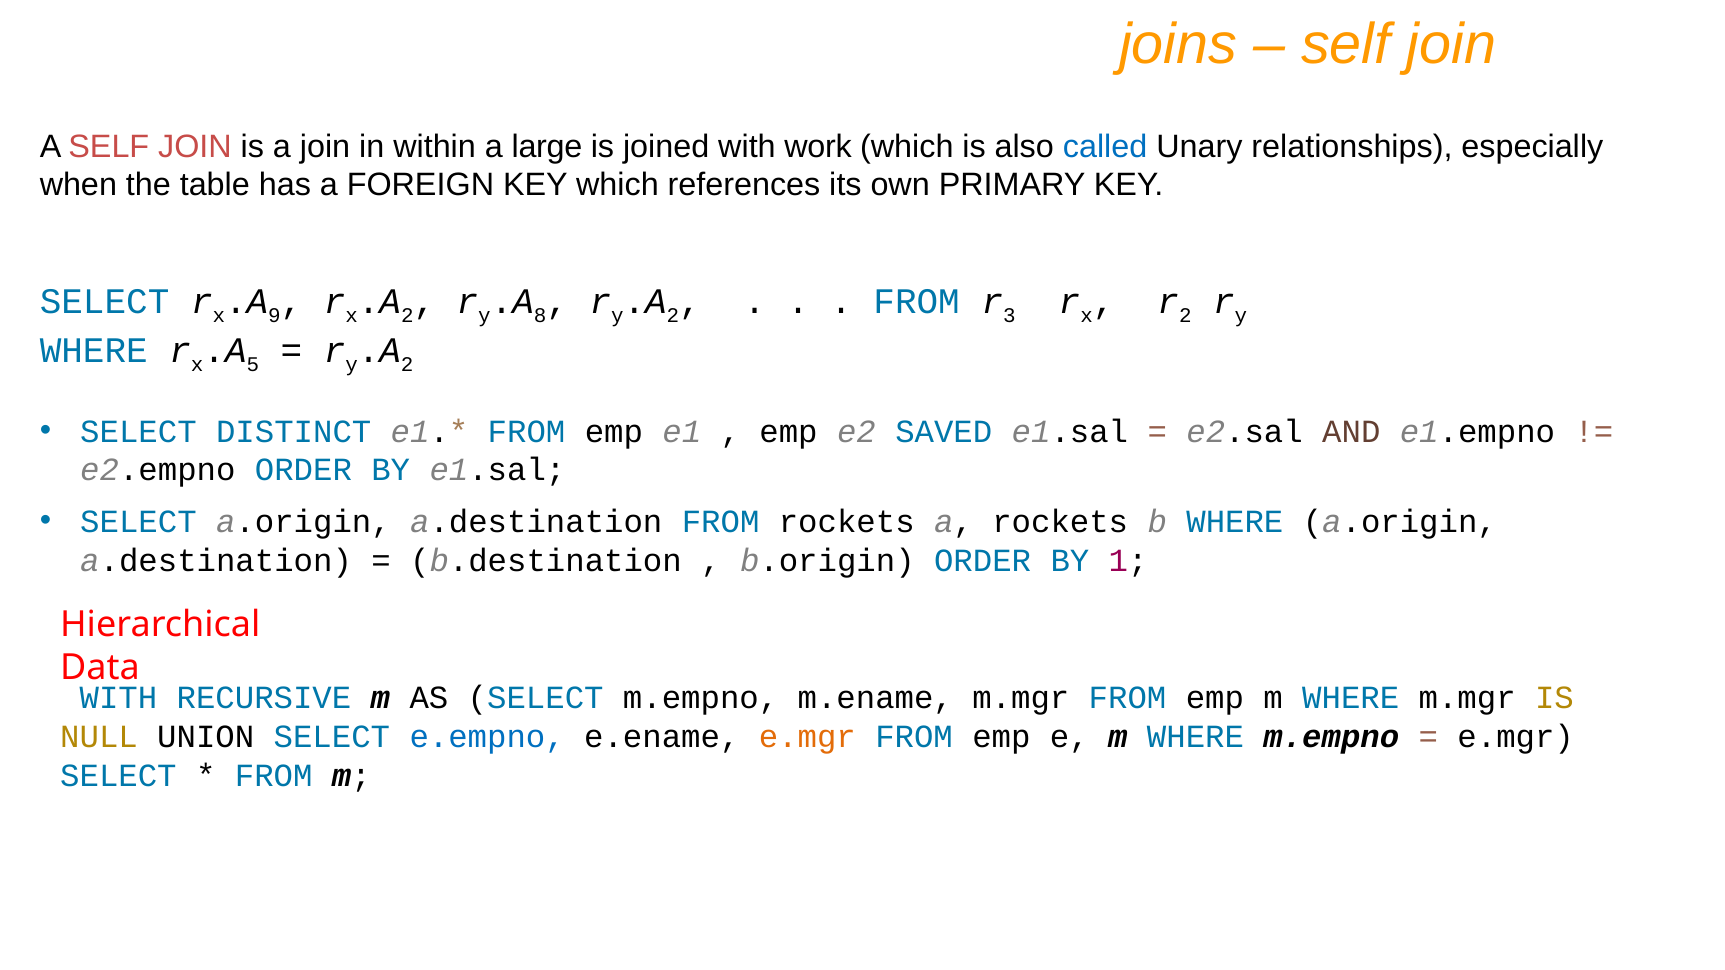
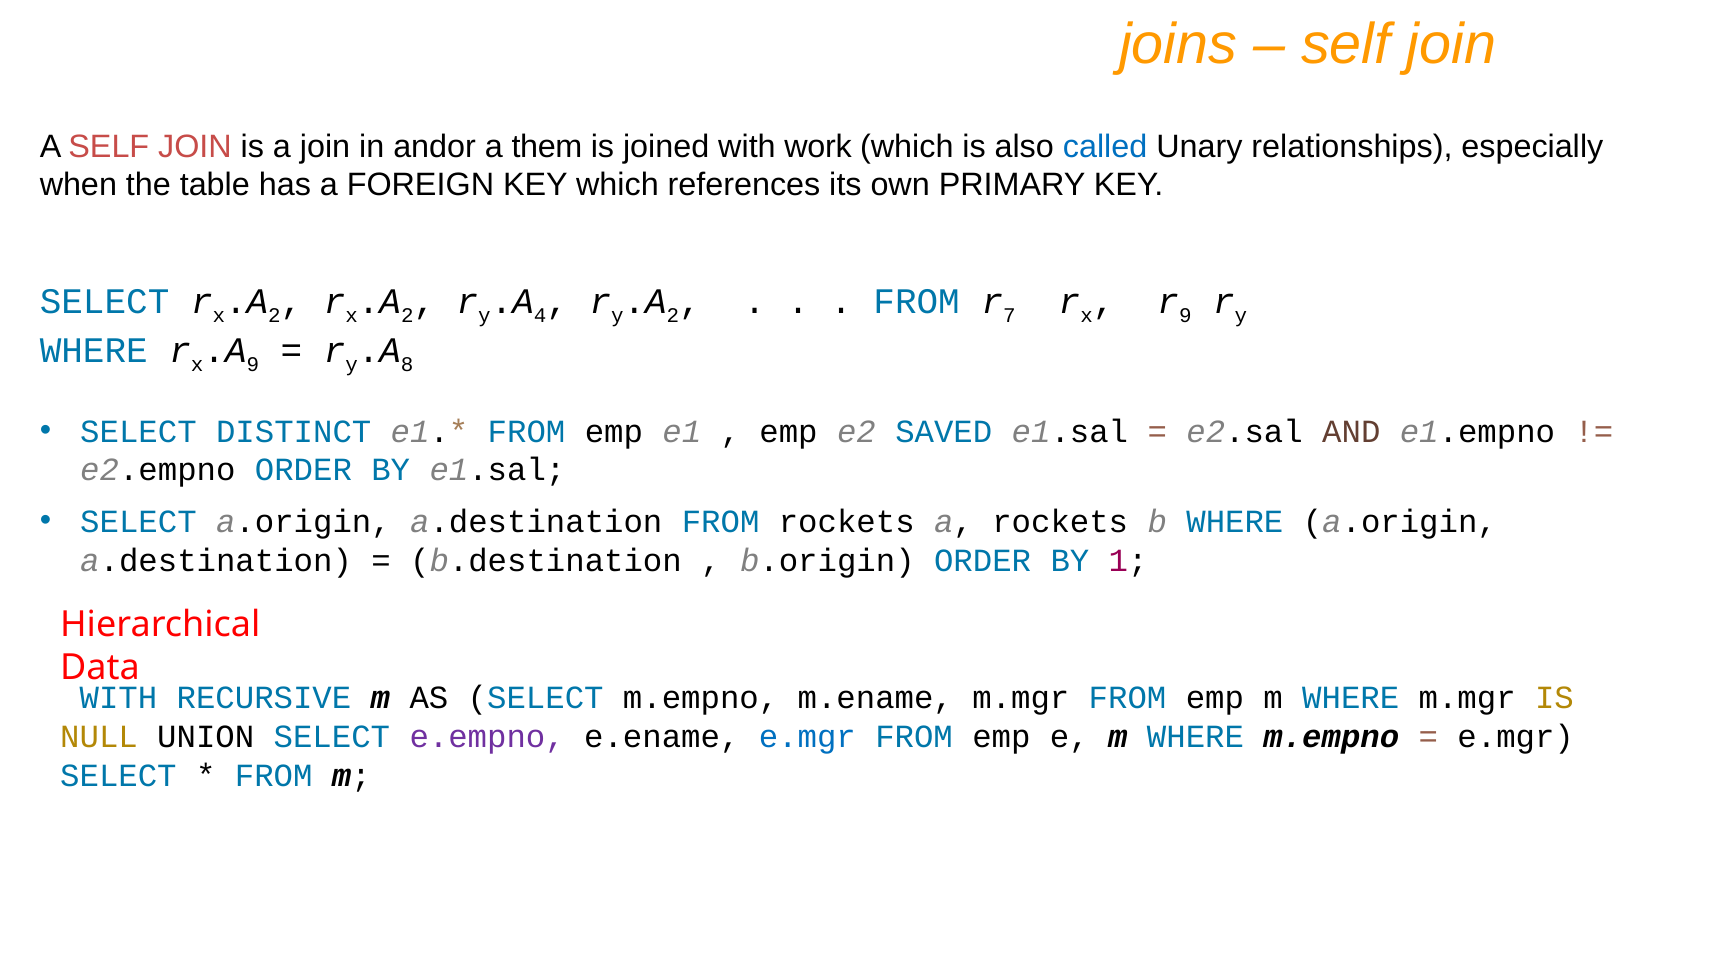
within: within -> andor
large: large -> them
9 at (274, 316): 9 -> 2
8: 8 -> 4
3: 3 -> 7
2 at (1185, 316): 2 -> 9
5 at (253, 365): 5 -> 9
2 at (407, 365): 2 -> 8
e.empno colour: blue -> purple
e.mgr at (807, 737) colour: orange -> blue
